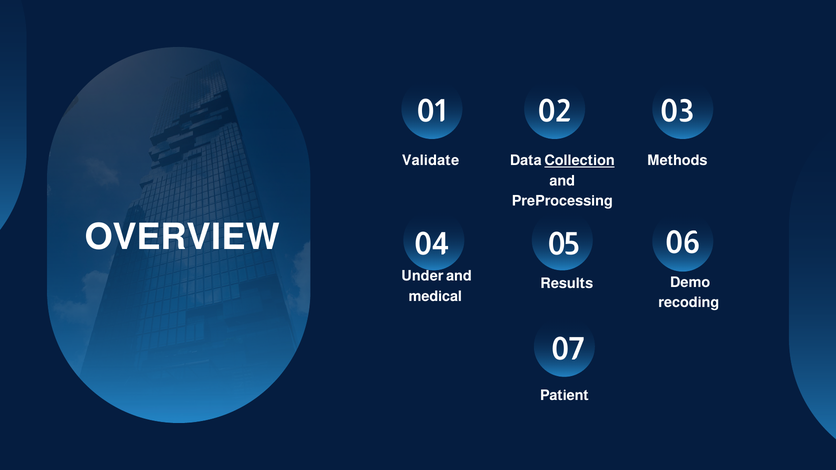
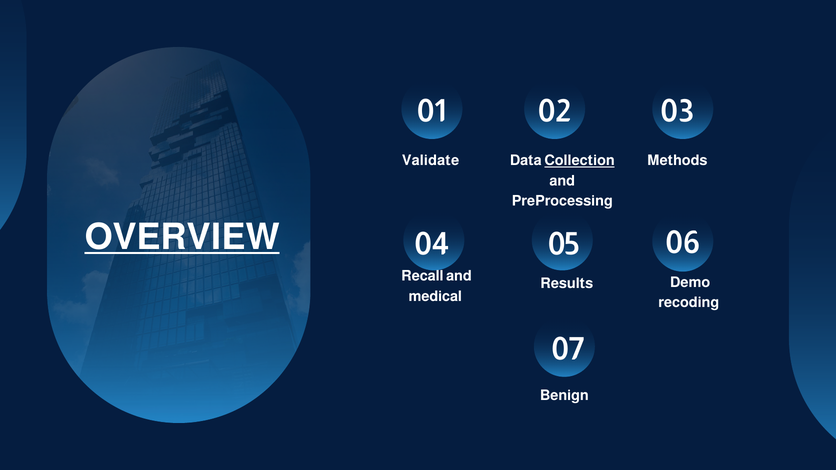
OVERVIEW underline: none -> present
Under: Under -> Recall
Patient: Patient -> Benign
